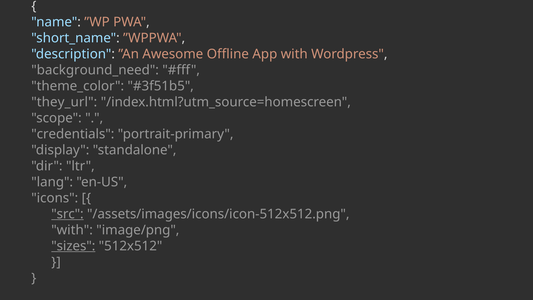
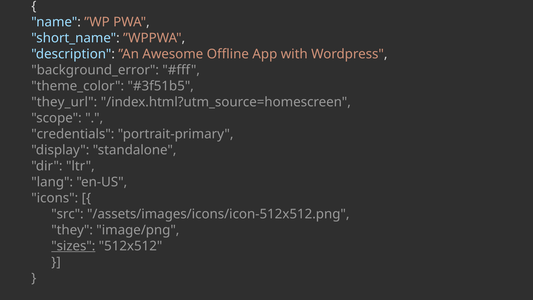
background_need: background_need -> background_error
src underline: present -> none
with at (72, 230): with -> they
